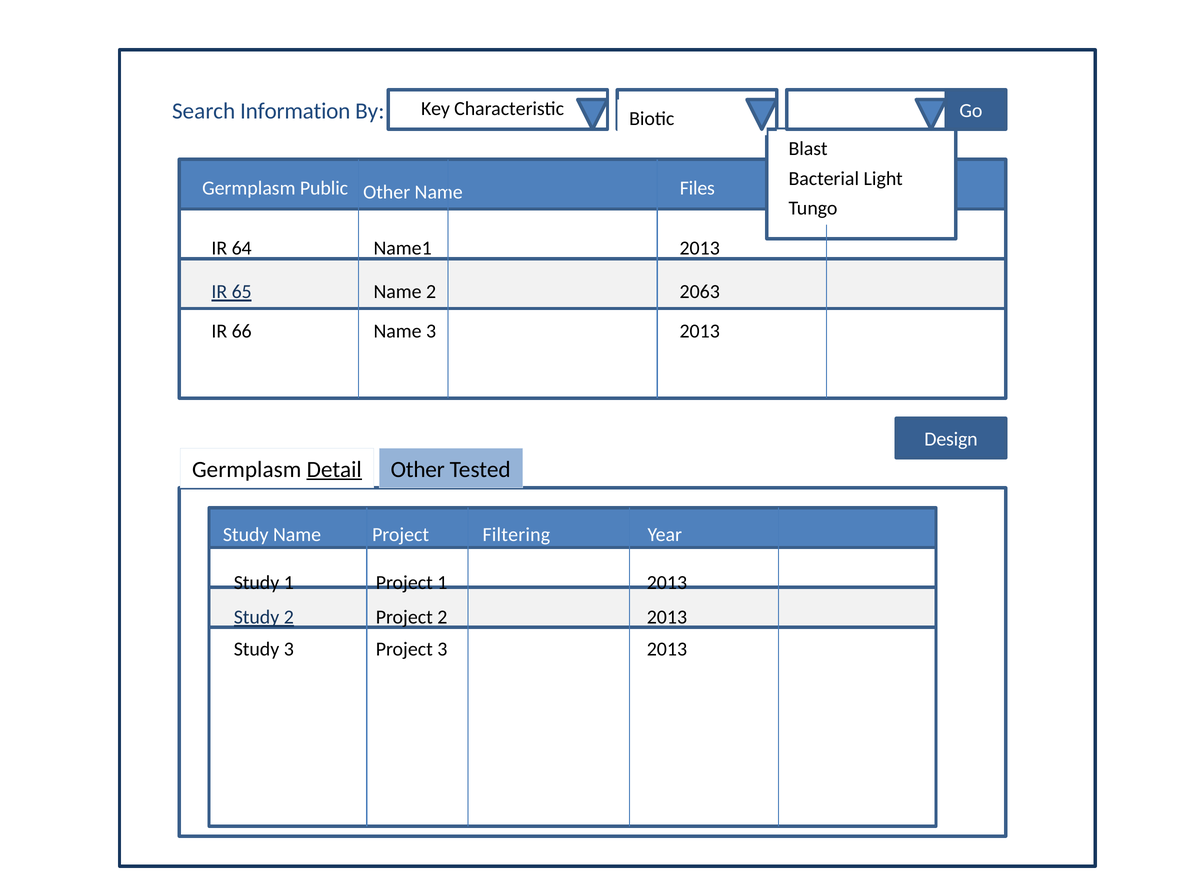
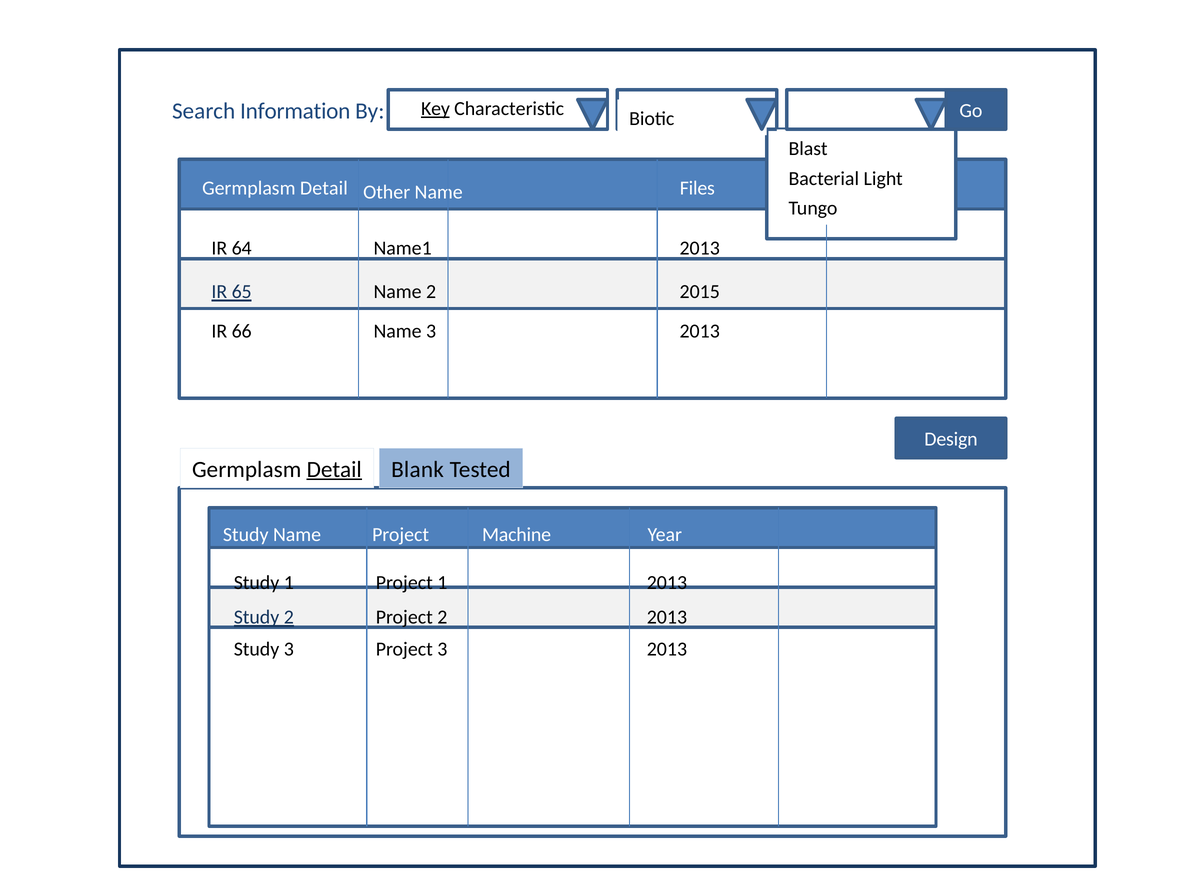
Key underline: none -> present
Public at (324, 188): Public -> Detail
2063: 2063 -> 2015
Other at (418, 470): Other -> Blank
Filtering: Filtering -> Machine
